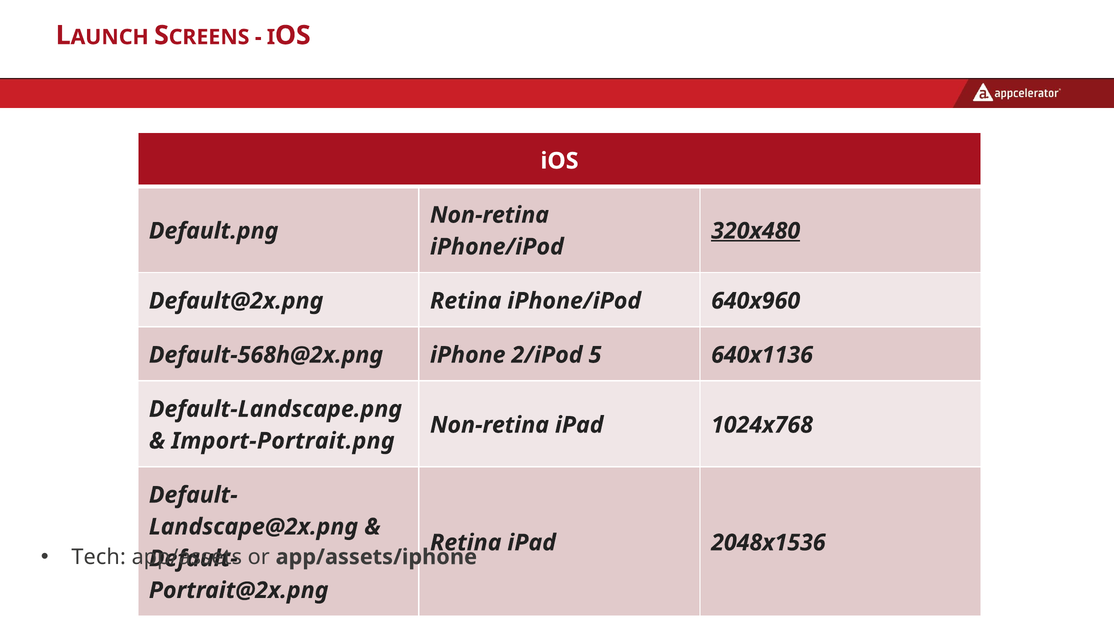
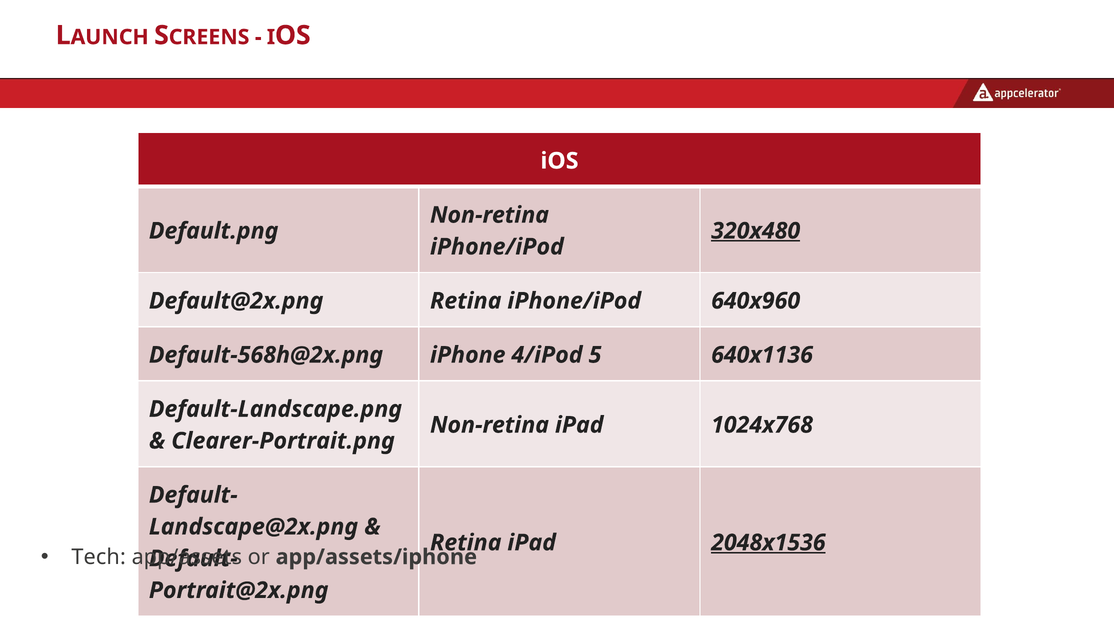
2/iPod: 2/iPod -> 4/iPod
Import-Portrait.png: Import-Portrait.png -> Clearer-Portrait.png
2048x1536 underline: none -> present
